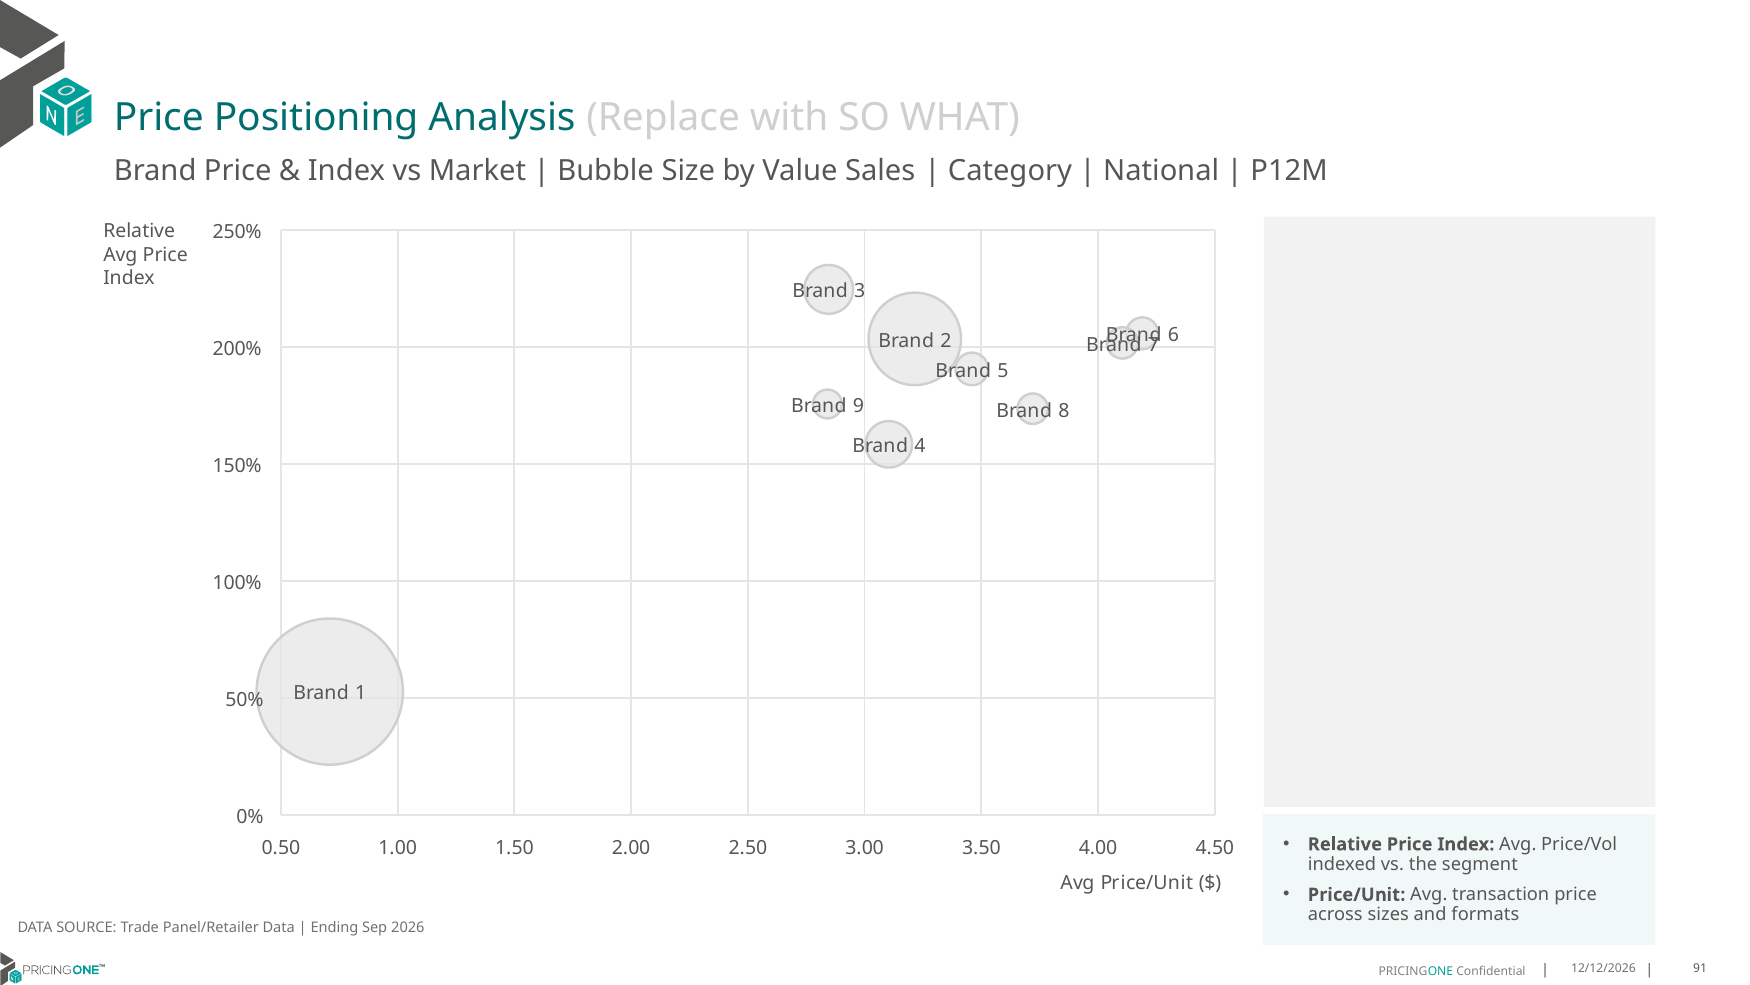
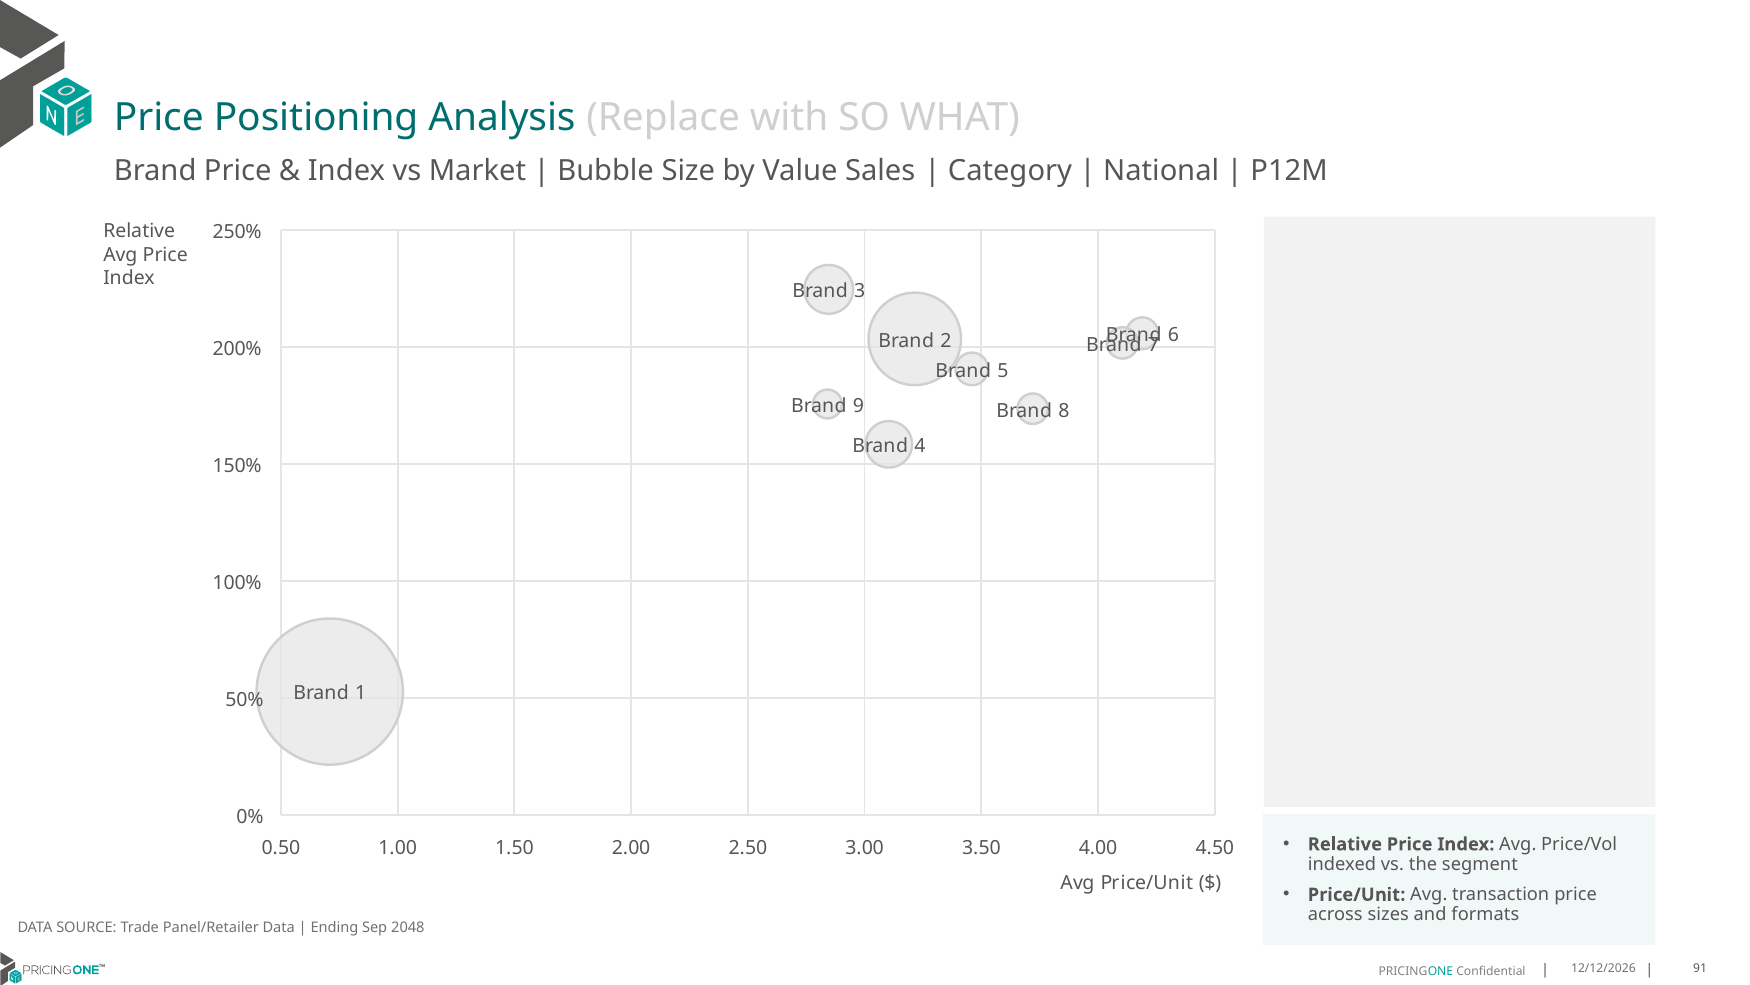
2026: 2026 -> 2048
